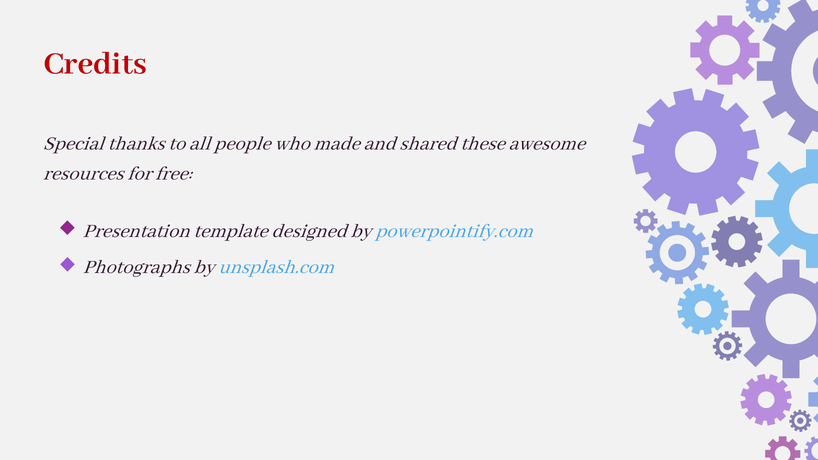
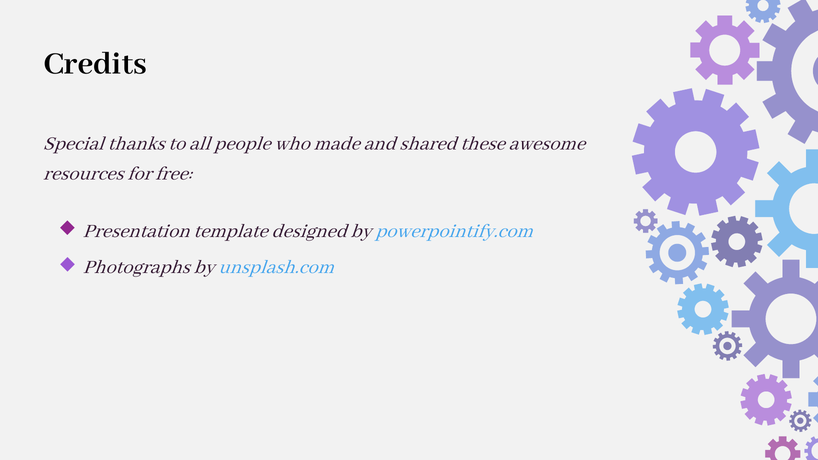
Credits colour: red -> black
